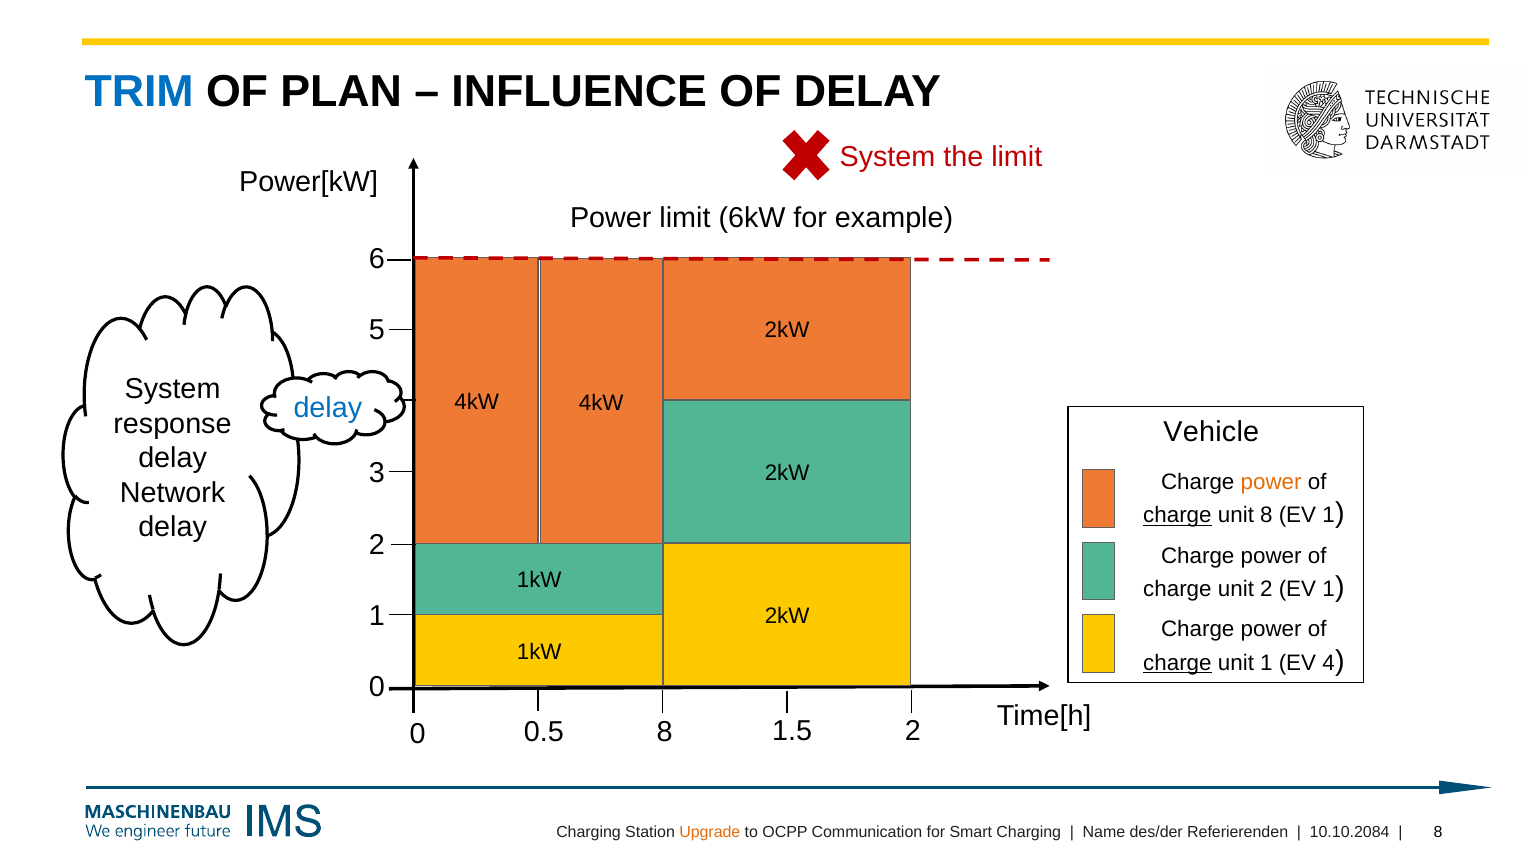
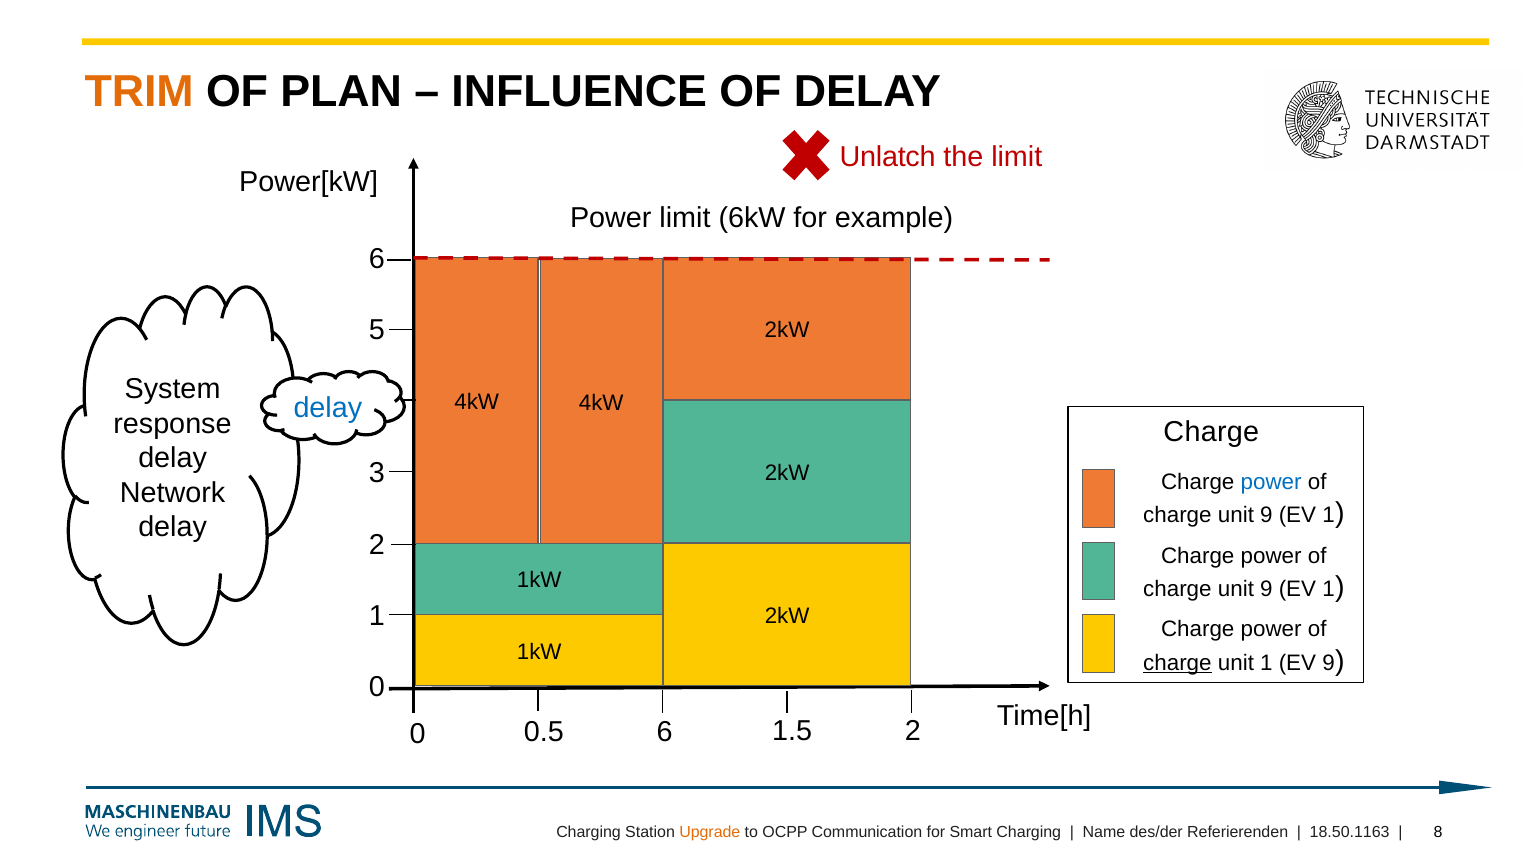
TRIM colour: blue -> orange
System at (887, 157): System -> Unlatch
Vehicle at (1211, 432): Vehicle -> Charge
power at (1271, 482) colour: orange -> blue
charge at (1177, 515) underline: present -> none
8 at (1266, 515): 8 -> 9
2 at (1266, 589): 2 -> 9
EV 4: 4 -> 9
0.5 8: 8 -> 6
10.10.2084: 10.10.2084 -> 18.50.1163
